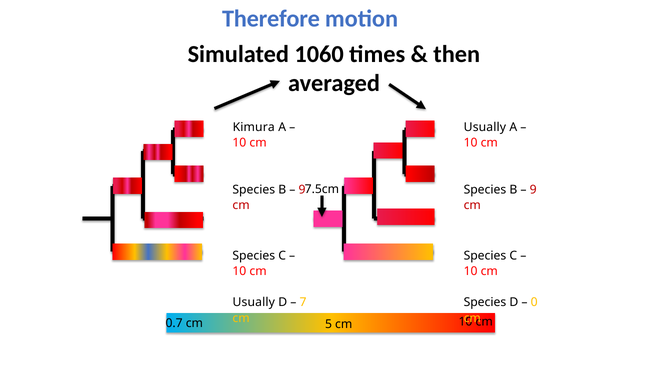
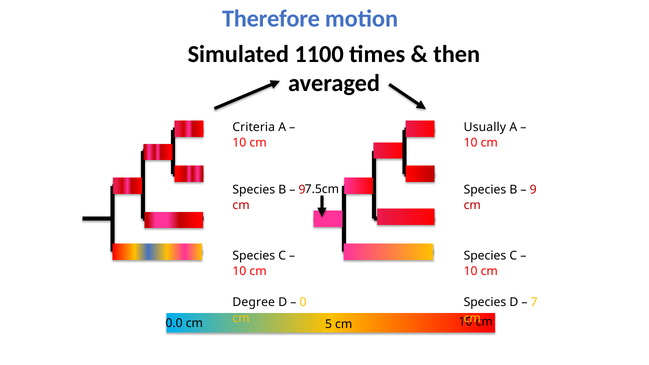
1060: 1060 -> 1100
Kimura: Kimura -> Criteria
Usually at (254, 302): Usually -> Degree
7: 7 -> 0
0: 0 -> 7
0.7: 0.7 -> 0.0
